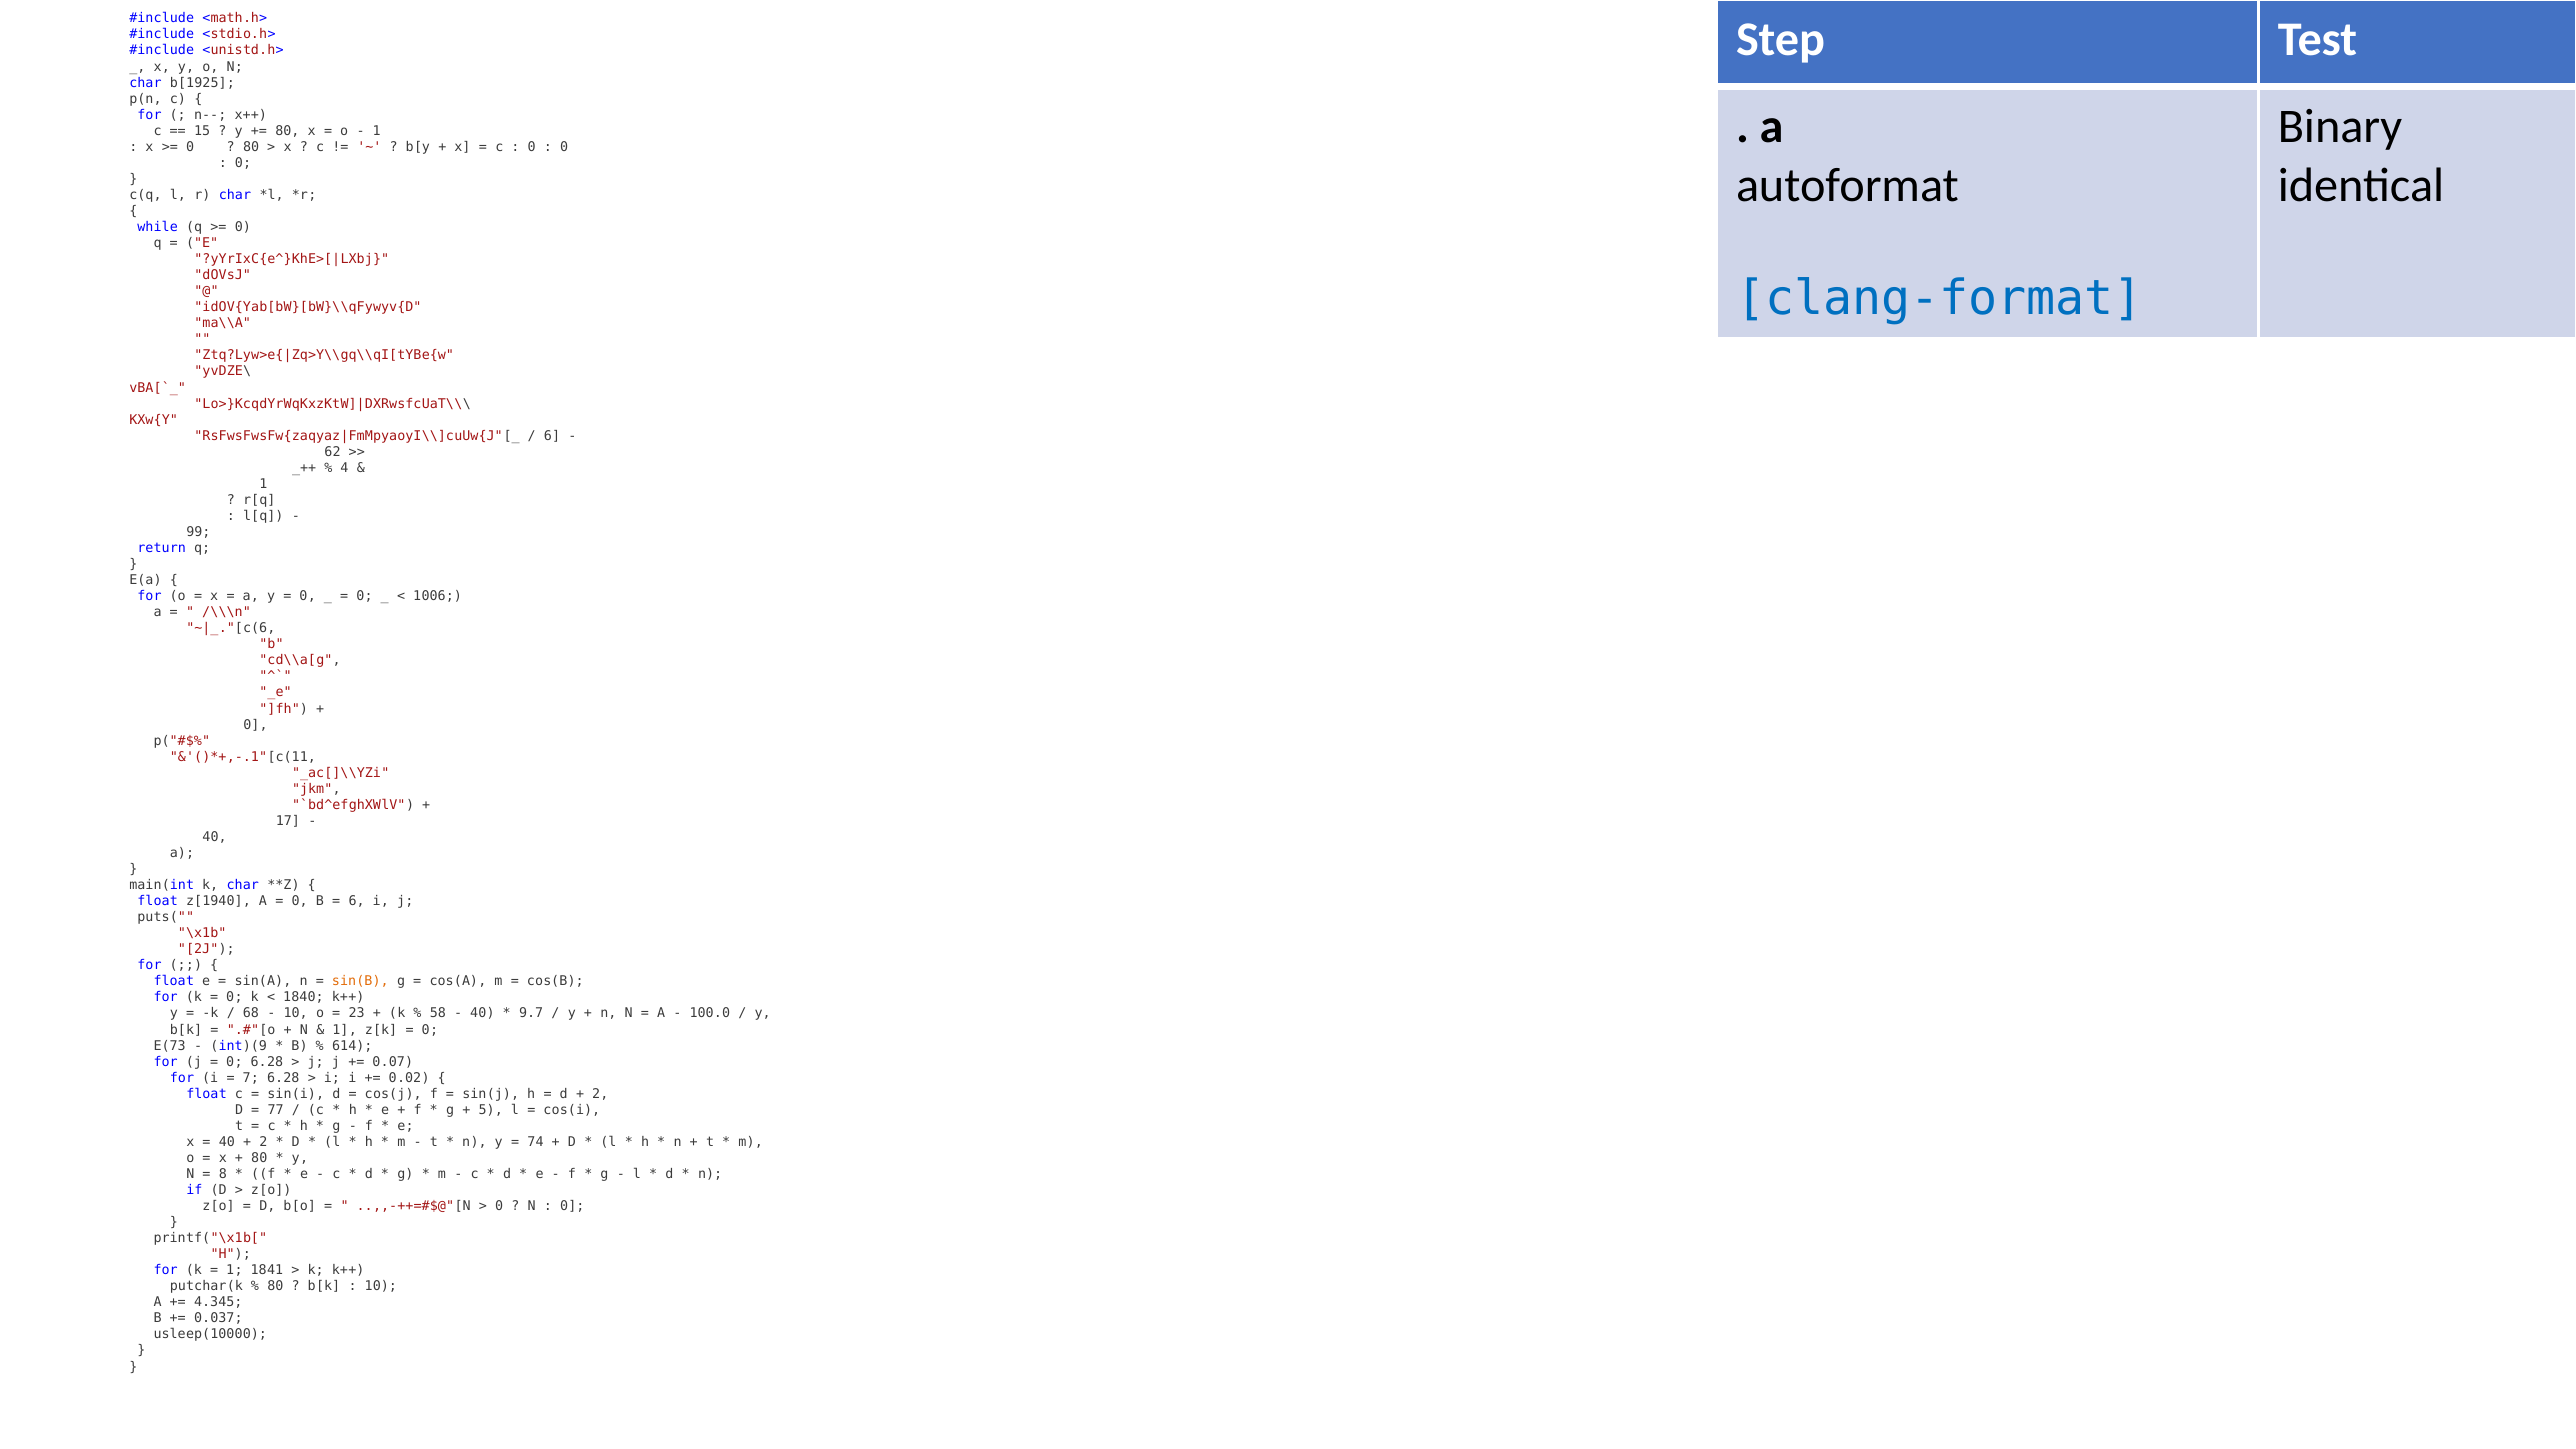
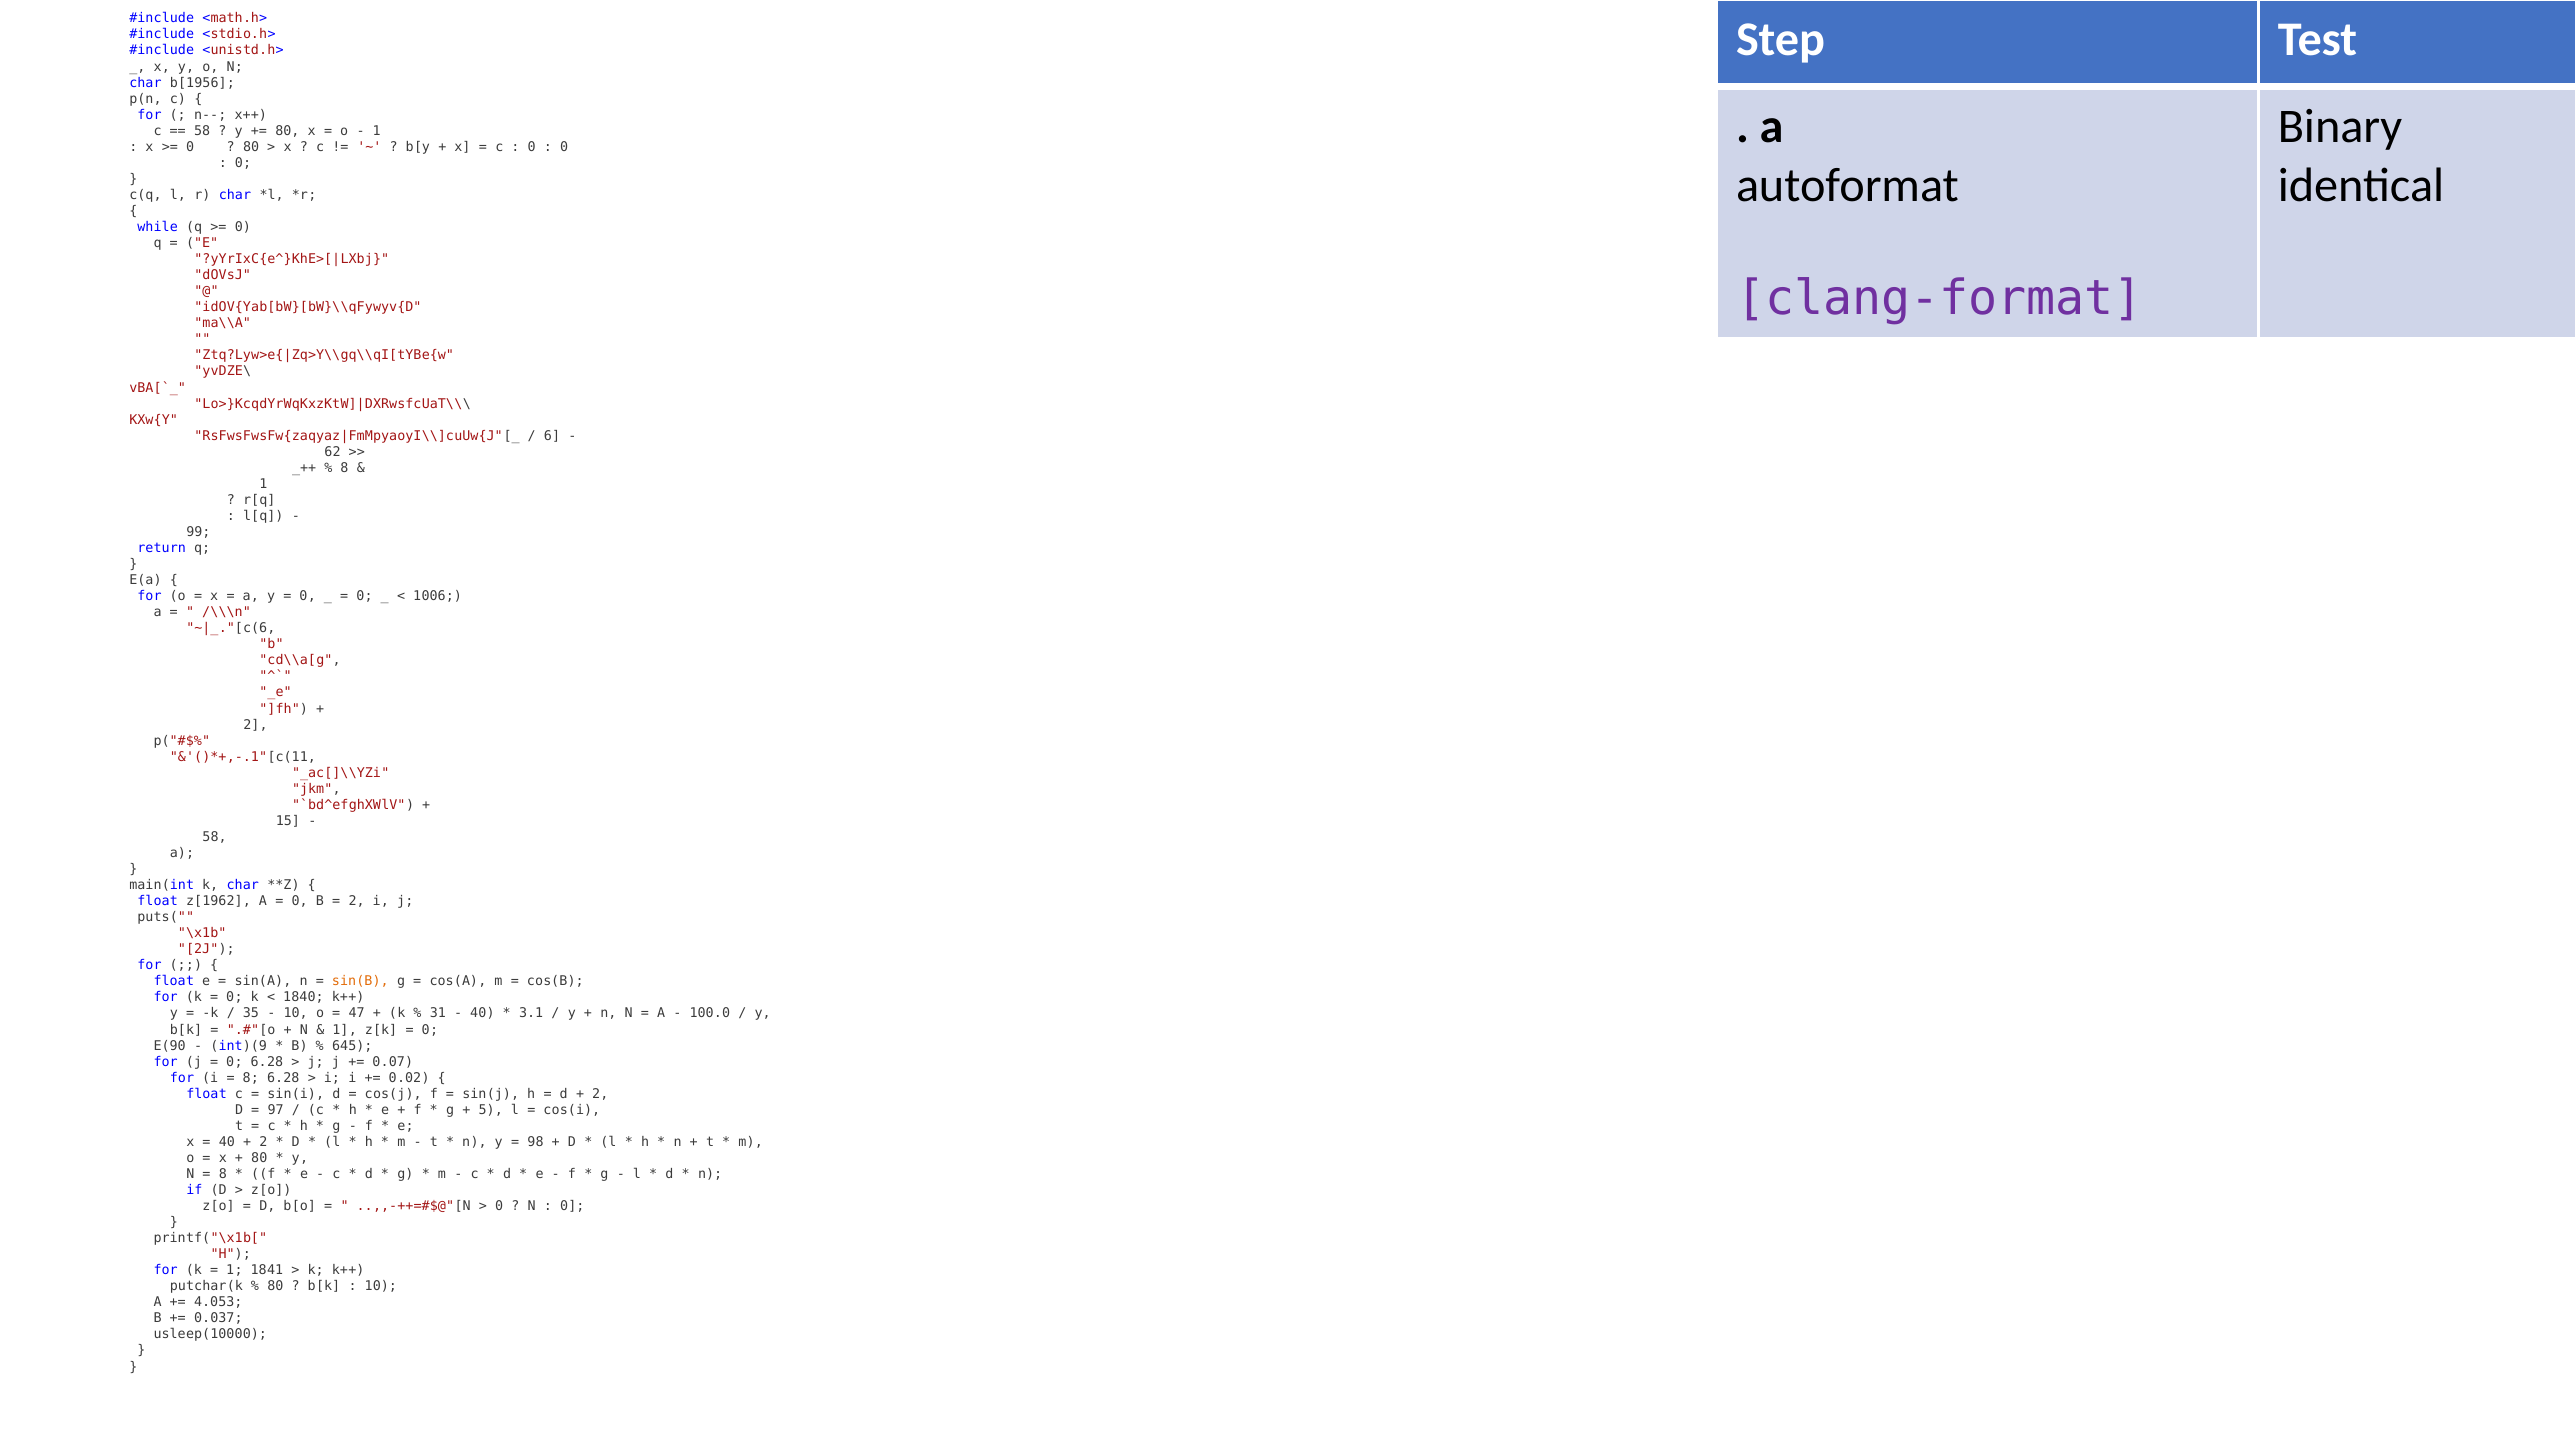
b[1925: b[1925 -> b[1956
15 at (202, 131): 15 -> 58
clang-format colour: blue -> purple
4 at (345, 468): 4 -> 8
0 at (255, 725): 0 -> 2
17: 17 -> 15
40 at (215, 837): 40 -> 58
z[1940: z[1940 -> z[1962
6 at (357, 901): 6 -> 2
68: 68 -> 35
23: 23 -> 47
58: 58 -> 31
9.7: 9.7 -> 3.1
E(73: E(73 -> E(90
614: 614 -> 645
7 at (251, 1078): 7 -> 8
77: 77 -> 97
74: 74 -> 98
4.345: 4.345 -> 4.053
